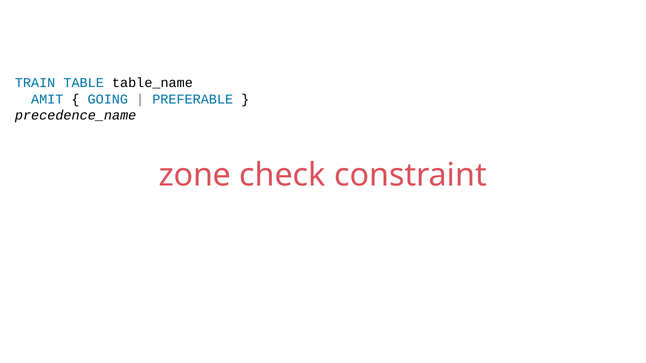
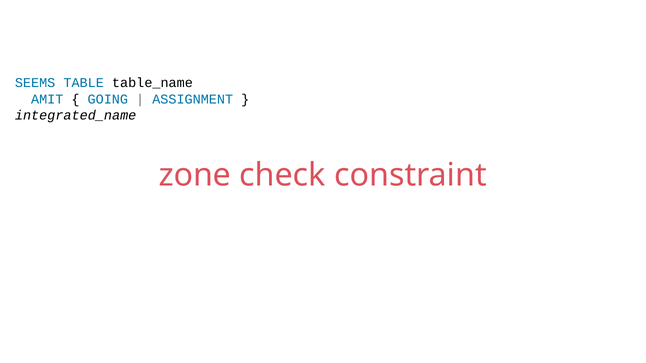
TRAIN: TRAIN -> SEEMS
PREFERABLE: PREFERABLE -> ASSIGNMENT
precedence_name: precedence_name -> integrated_name
